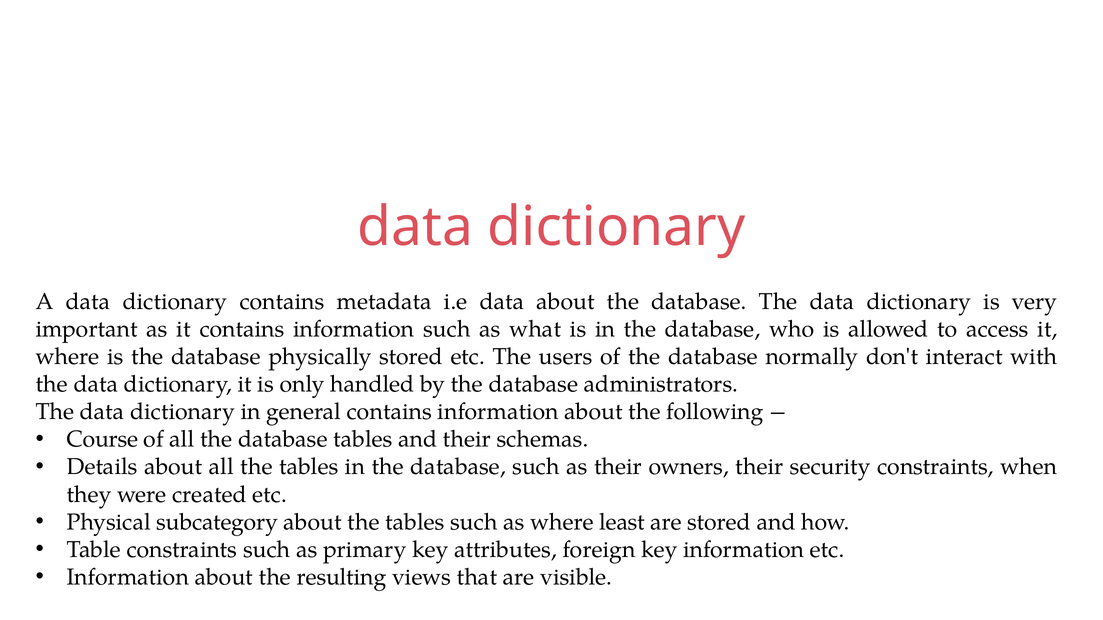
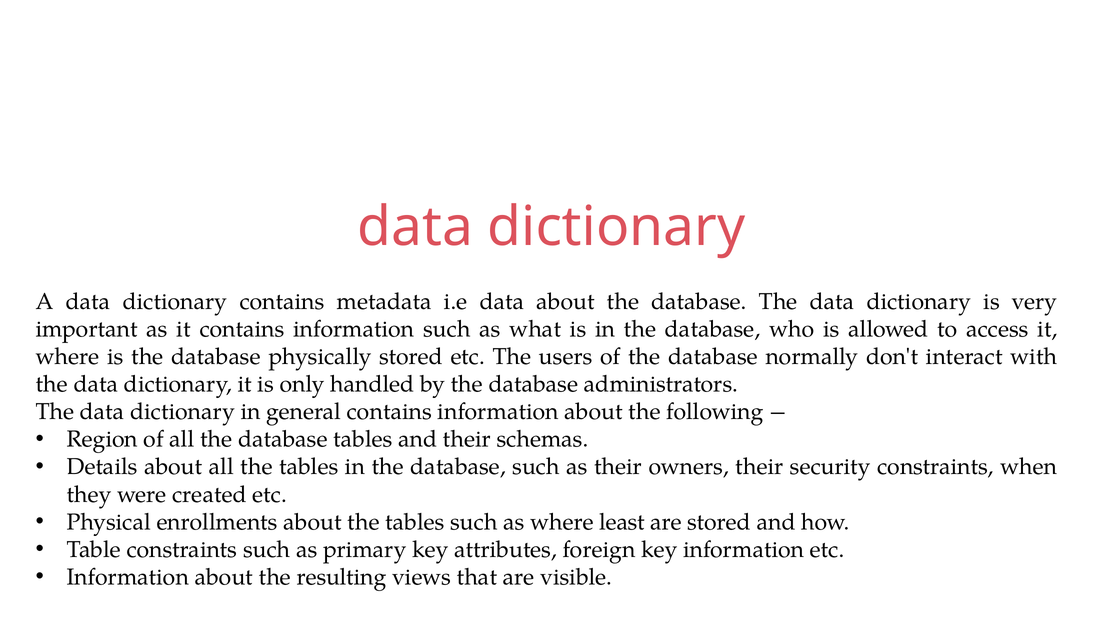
Course: Course -> Region
subcategory: subcategory -> enrollments
